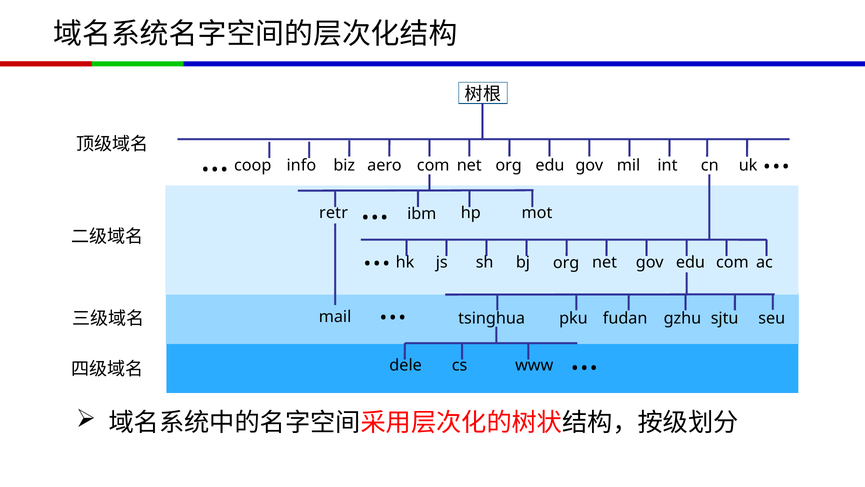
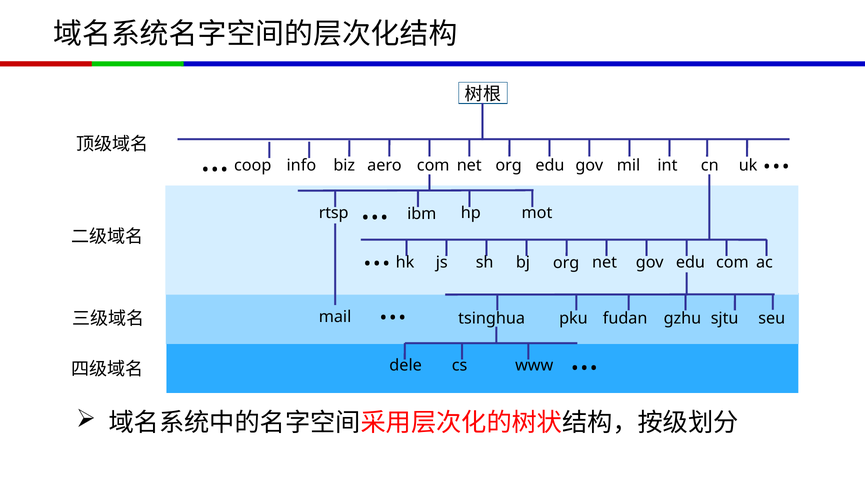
retr: retr -> rtsp
